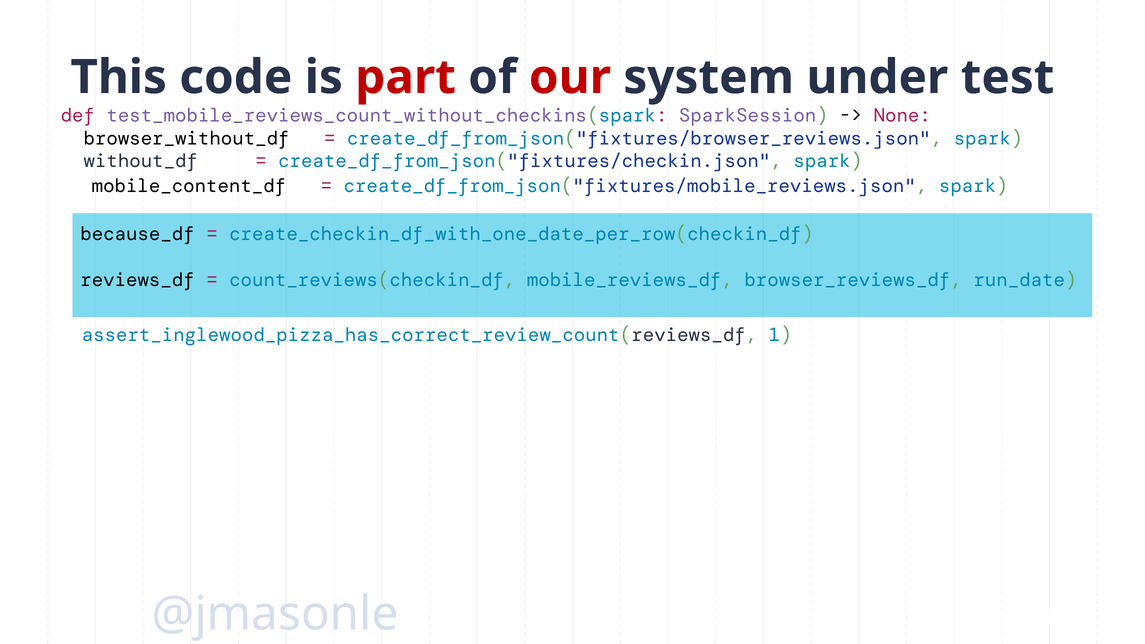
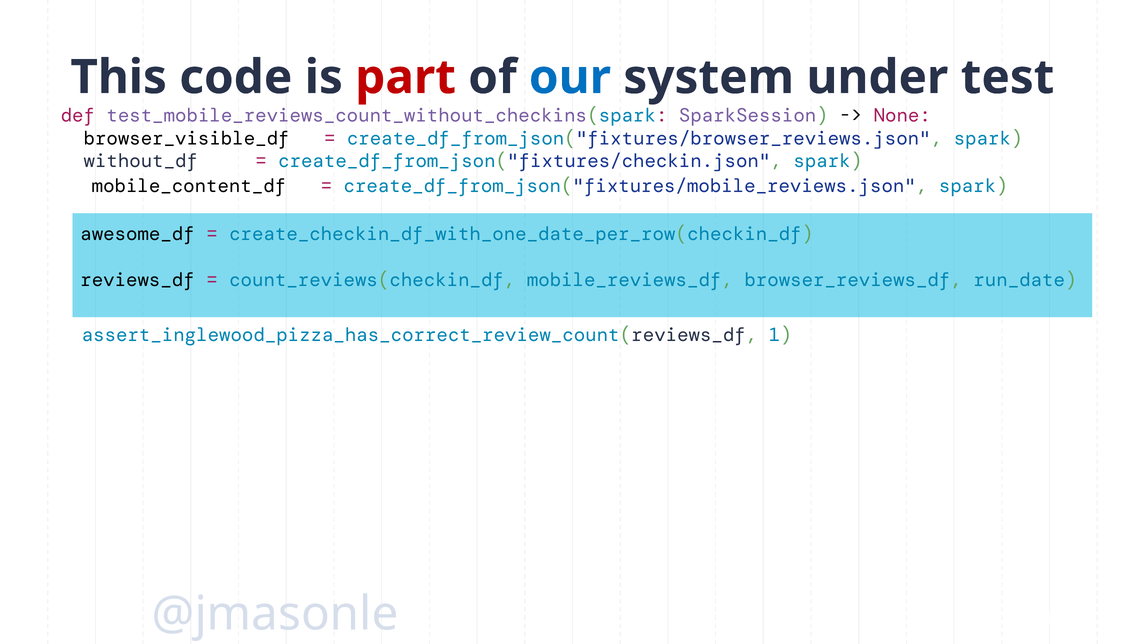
our colour: red -> blue
browser_without_df: browser_without_df -> browser_visible_df
because_df: because_df -> awesome_df
